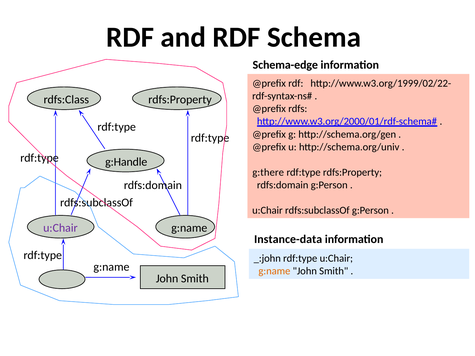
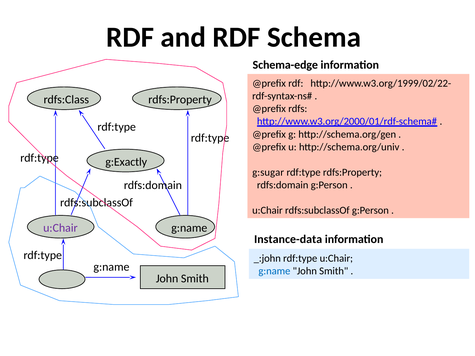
g:Handle: g:Handle -> g:Exactly
g:there: g:there -> g:sugar
g:name at (274, 271) colour: orange -> blue
